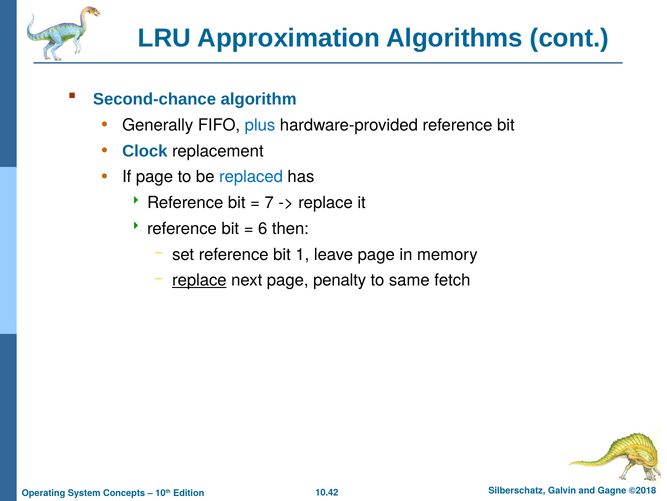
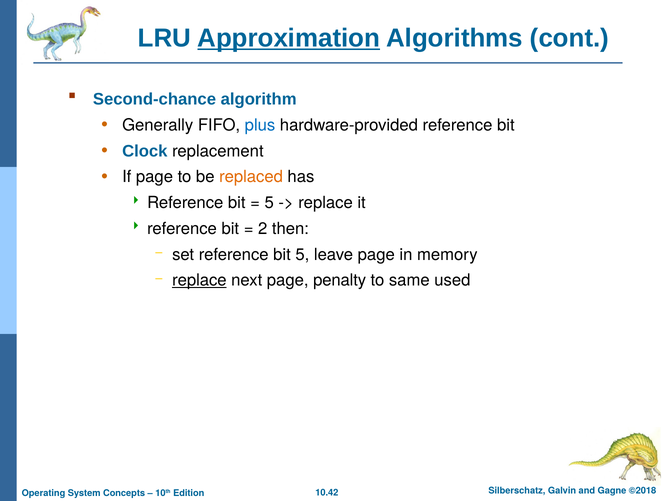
Approximation underline: none -> present
replaced colour: blue -> orange
7 at (269, 202): 7 -> 5
6: 6 -> 2
bit 1: 1 -> 5
fetch: fetch -> used
